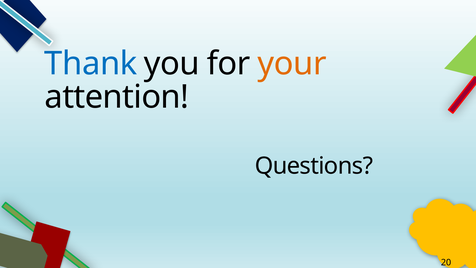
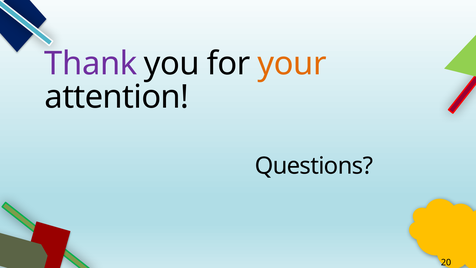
Thank colour: blue -> purple
